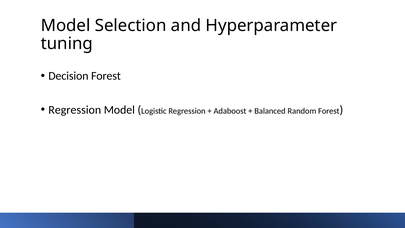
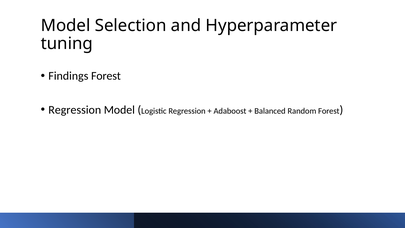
Decision: Decision -> Findings
